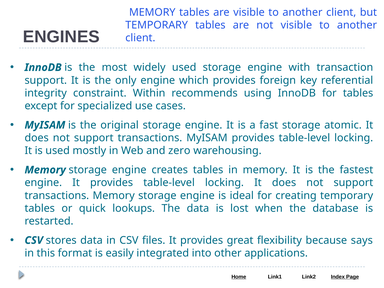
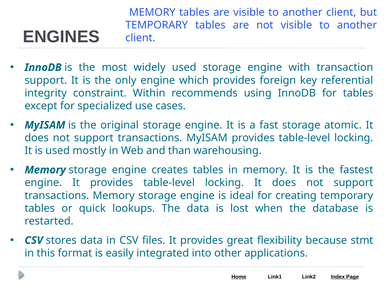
zero: zero -> than
says: says -> stmt
